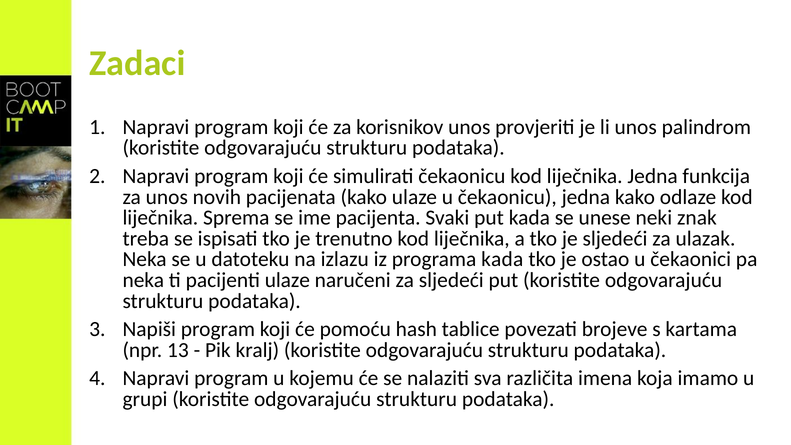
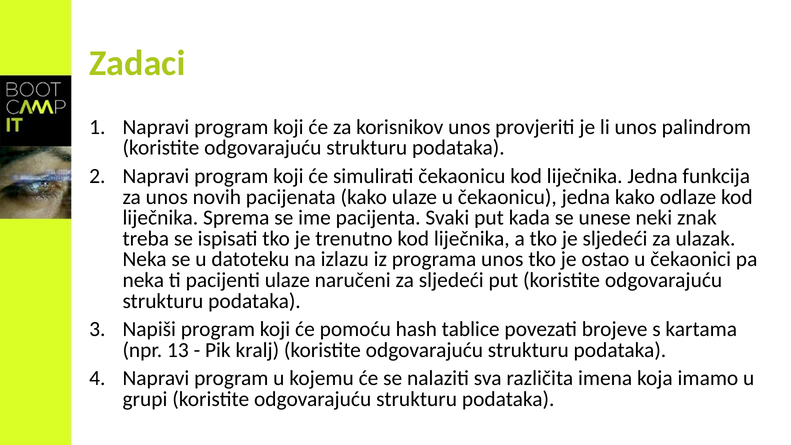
programa kada: kada -> unos
